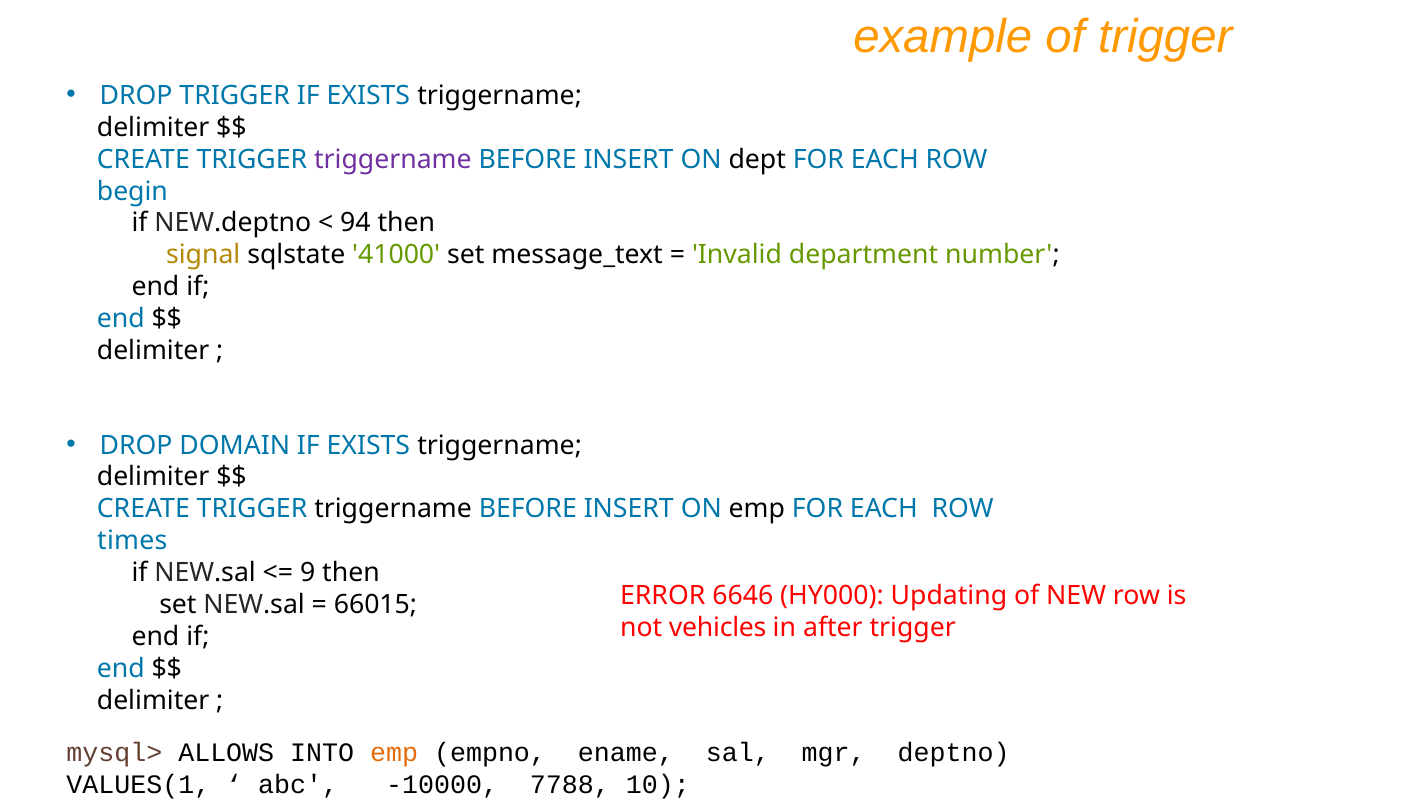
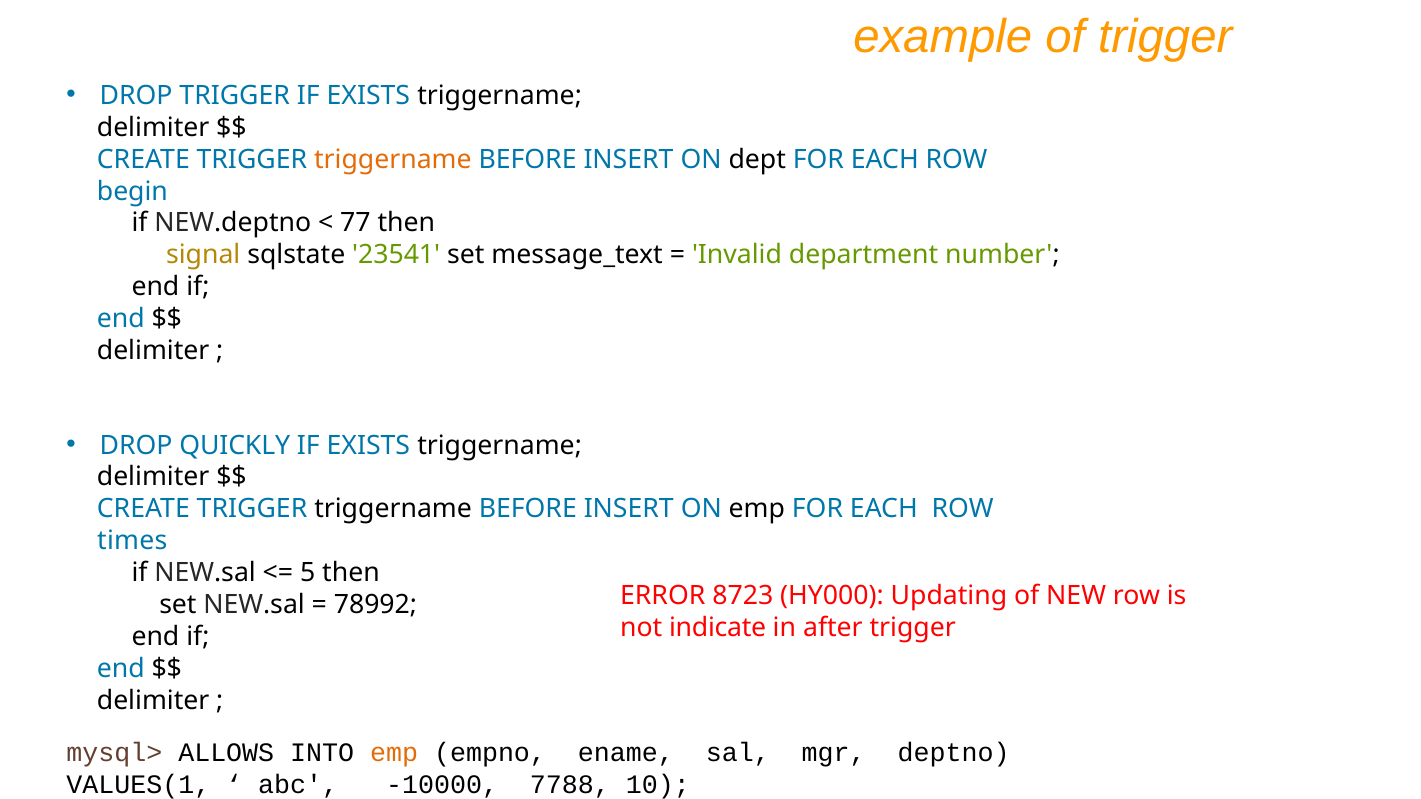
triggername at (393, 159) colour: purple -> orange
94: 94 -> 77
41000: 41000 -> 23541
DOMAIN: DOMAIN -> QUICKLY
9: 9 -> 5
6646: 6646 -> 8723
66015: 66015 -> 78992
vehicles: vehicles -> indicate
